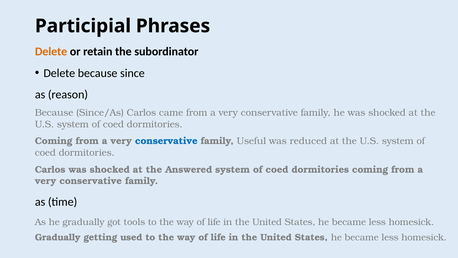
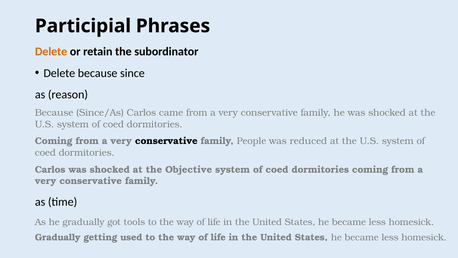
conservative at (166, 141) colour: blue -> black
Useful: Useful -> People
Answered: Answered -> Objective
